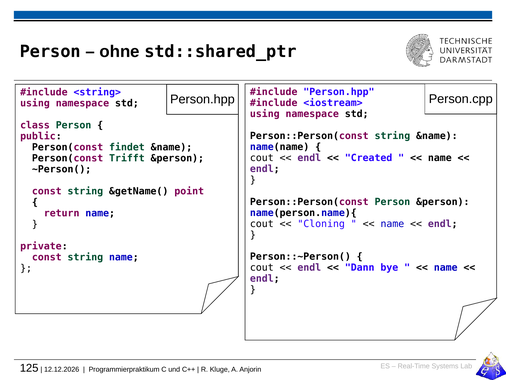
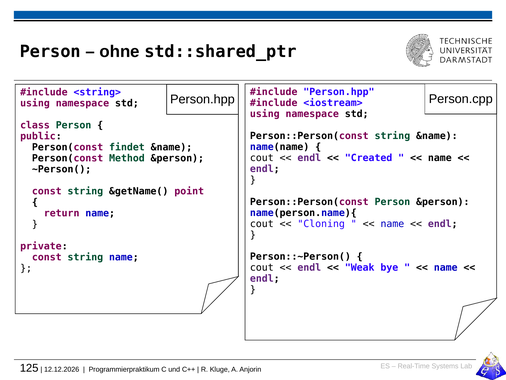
Trifft: Trifft -> Method
Dann: Dann -> Weak
